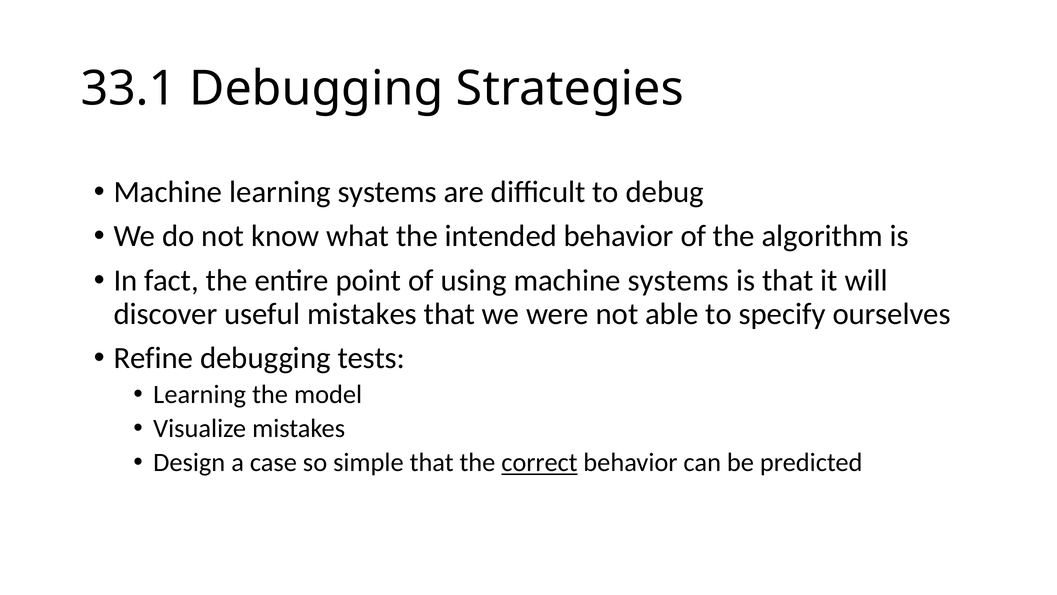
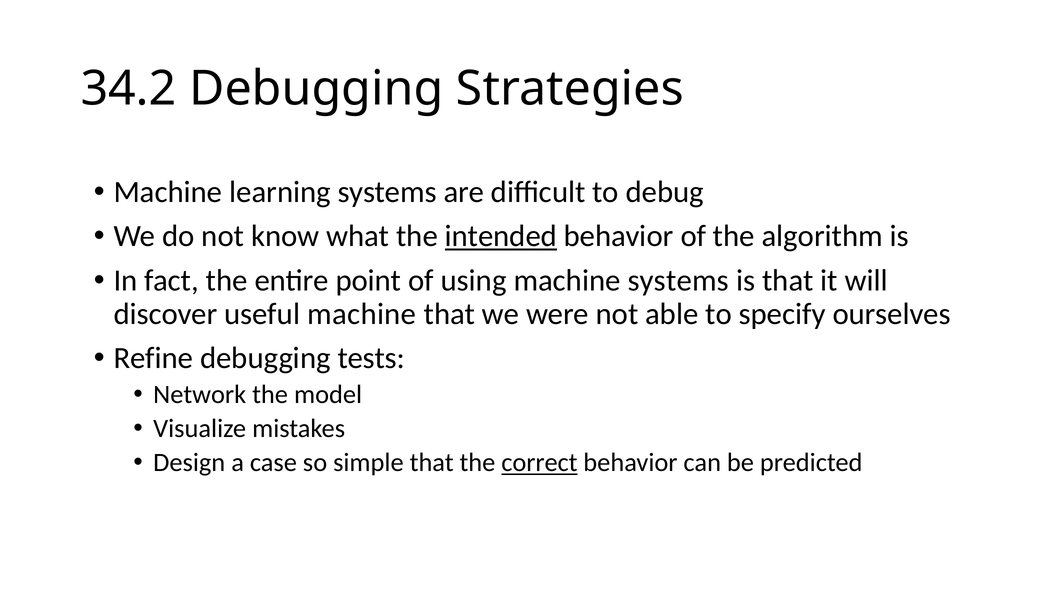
33.1: 33.1 -> 34.2
intended underline: none -> present
useful mistakes: mistakes -> machine
Learning at (200, 394): Learning -> Network
